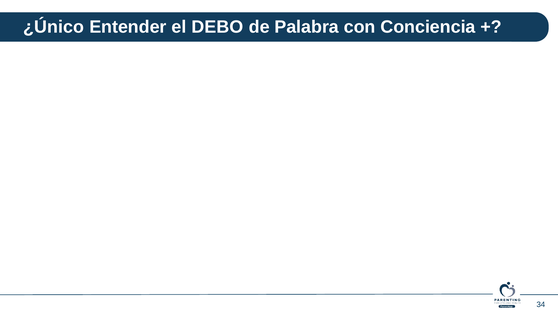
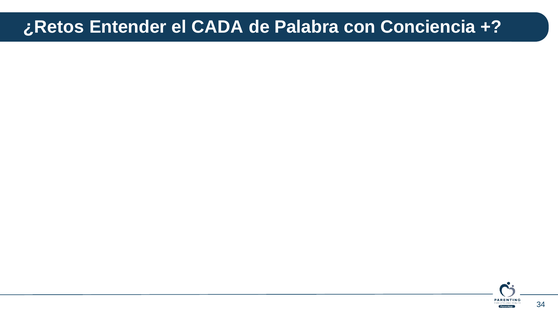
¿Único: ¿Único -> ¿Retos
DEBO: DEBO -> CADA
